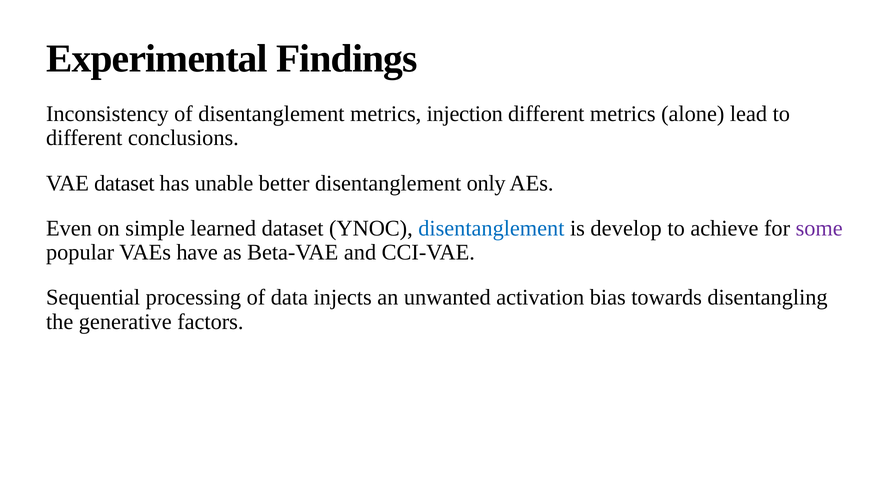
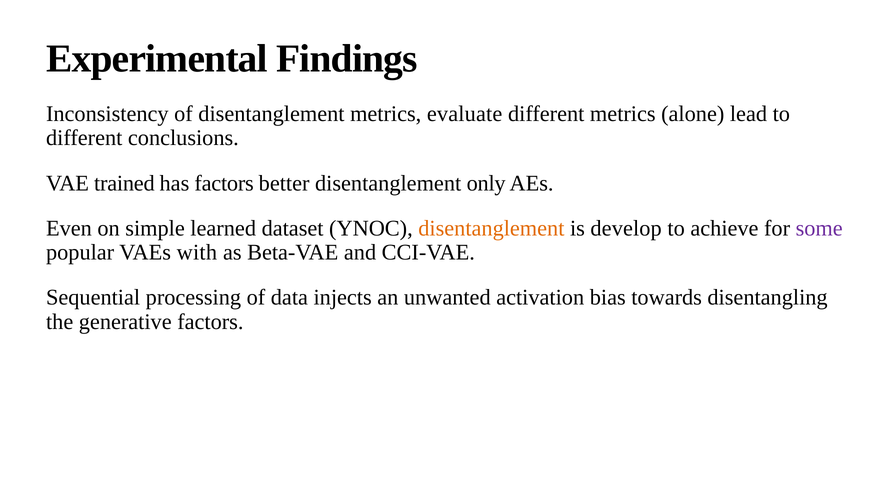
injection: injection -> evaluate
VAE dataset: dataset -> trained
has unable: unable -> factors
disentanglement at (491, 228) colour: blue -> orange
have: have -> with
